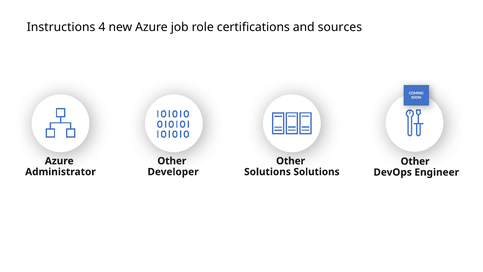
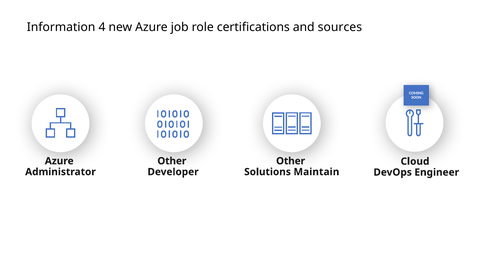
Instructions: Instructions -> Information
Other at (415, 161): Other -> Cloud
Solutions Solutions: Solutions -> Maintain
